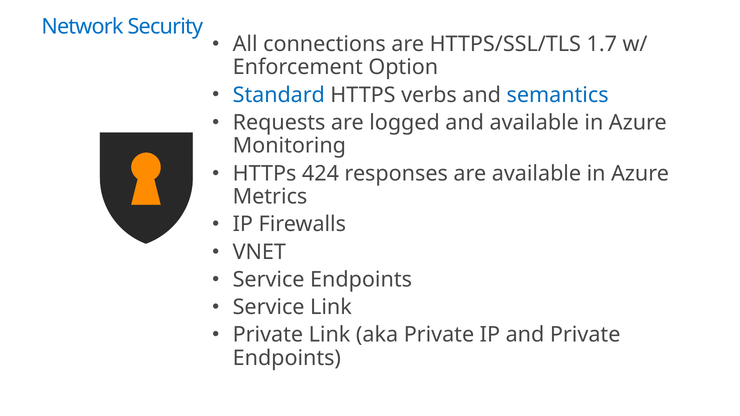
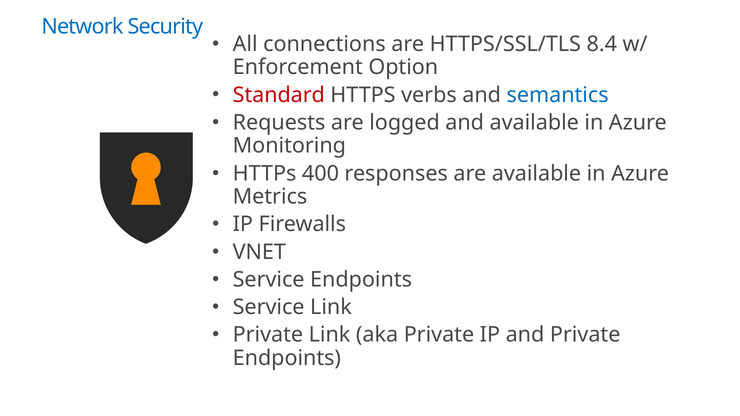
1.7: 1.7 -> 8.4
Standard colour: blue -> red
424: 424 -> 400
